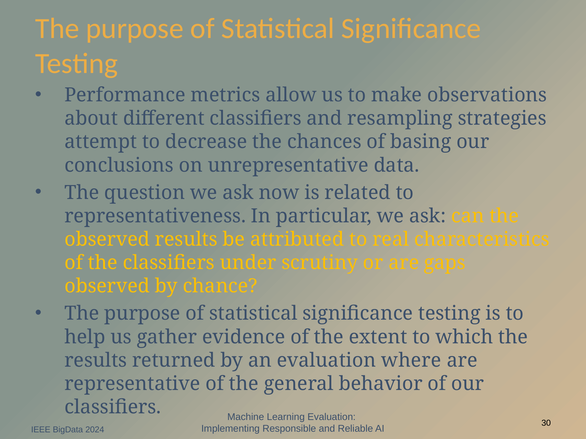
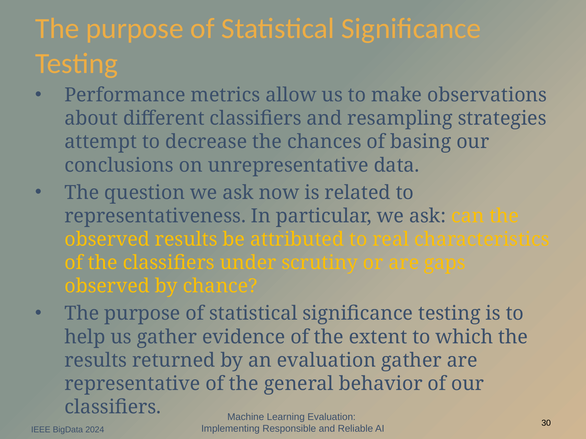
evaluation where: where -> gather
